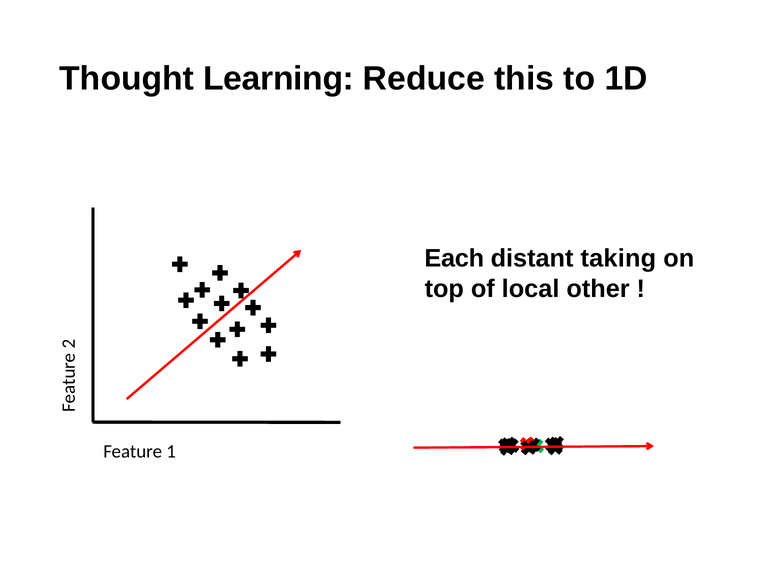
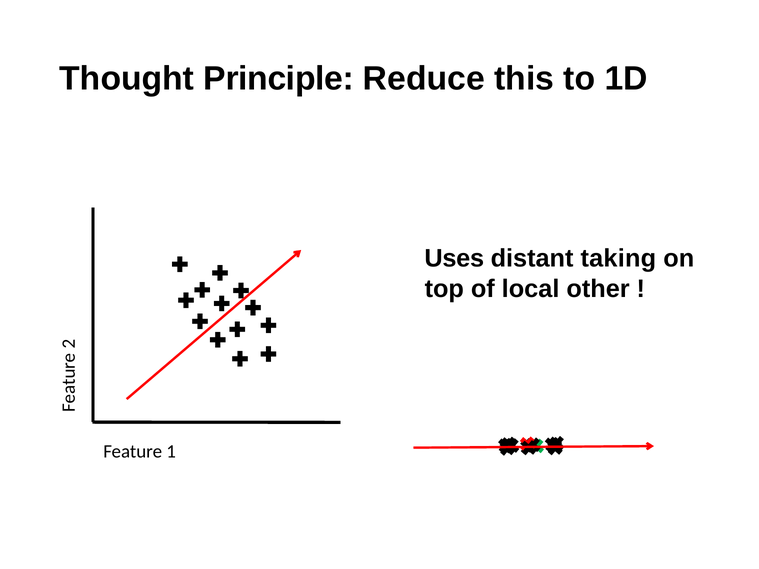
Learning: Learning -> Principle
Each: Each -> Uses
